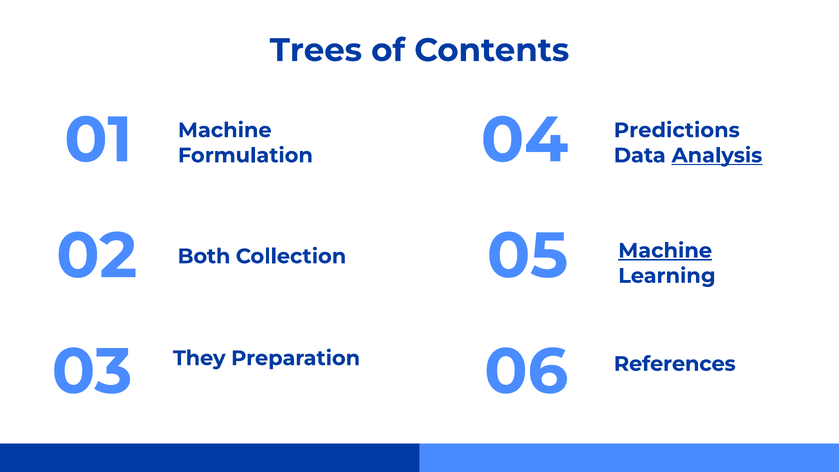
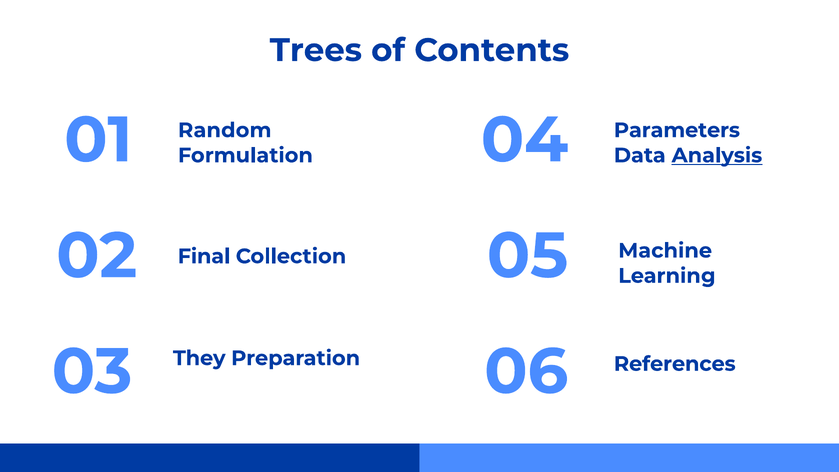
Machine at (225, 130): Machine -> Random
Predictions: Predictions -> Parameters
Machine at (665, 251) underline: present -> none
Both: Both -> Final
